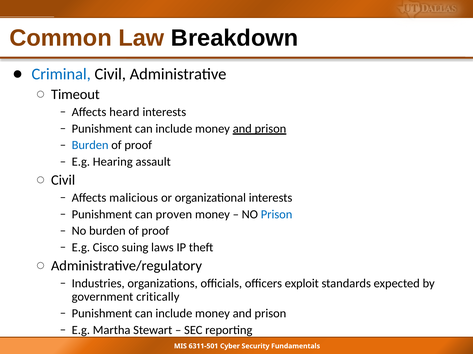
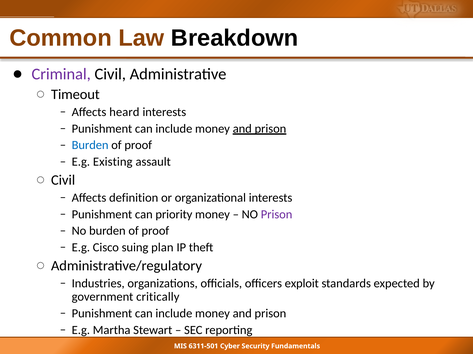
Criminal colour: blue -> purple
Hearing: Hearing -> Existing
malicious: malicious -> definition
proven: proven -> priority
Prison at (277, 215) colour: blue -> purple
laws: laws -> plan
